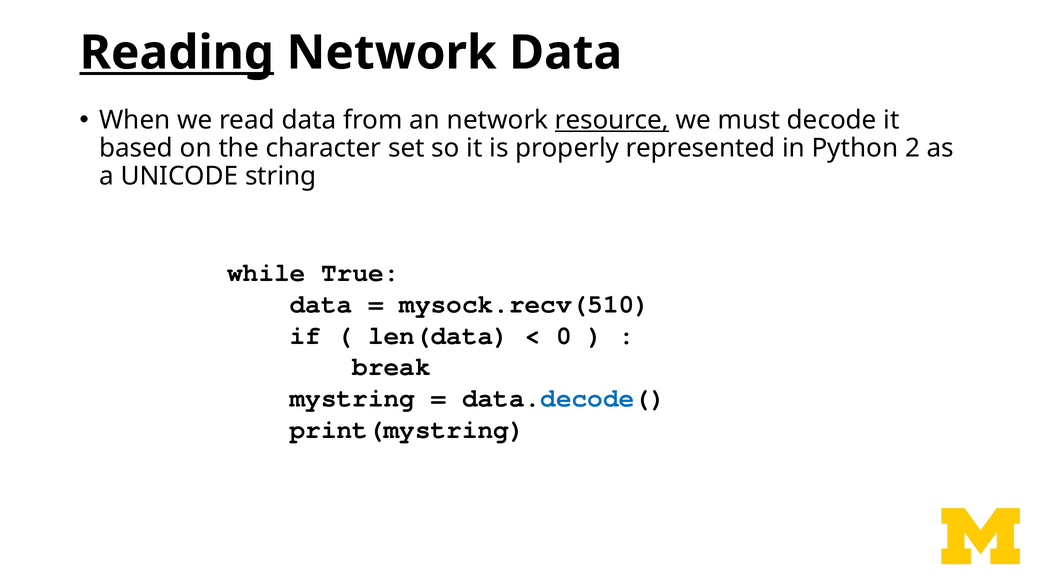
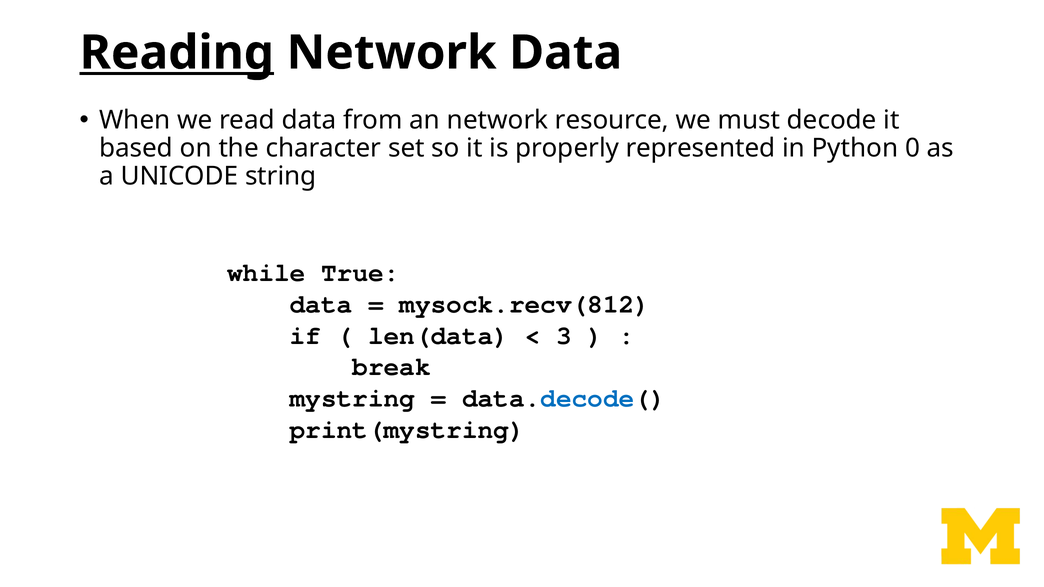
resource underline: present -> none
2: 2 -> 0
mysock.recv(510: mysock.recv(510 -> mysock.recv(812
0: 0 -> 3
